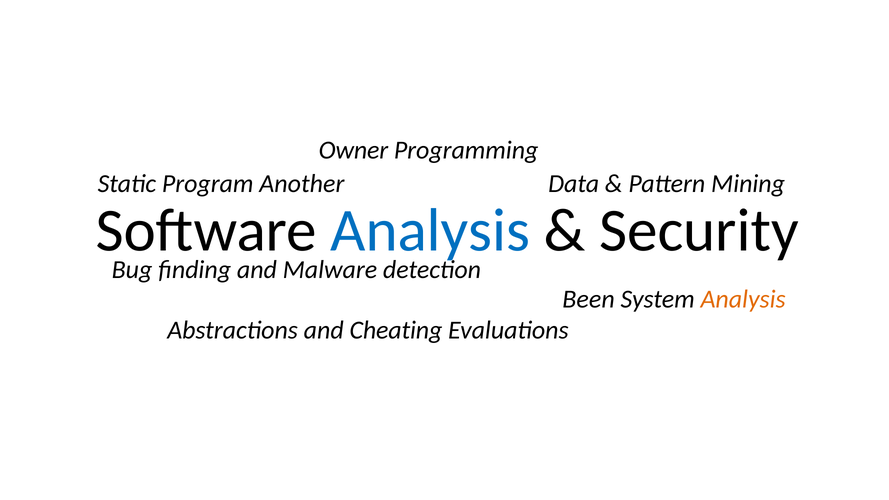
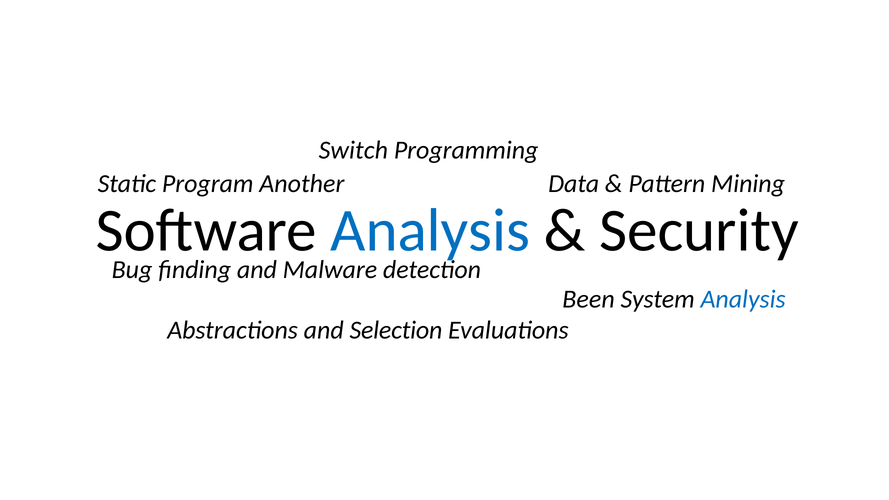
Owner: Owner -> Switch
Analysis at (743, 299) colour: orange -> blue
Cheating: Cheating -> Selection
